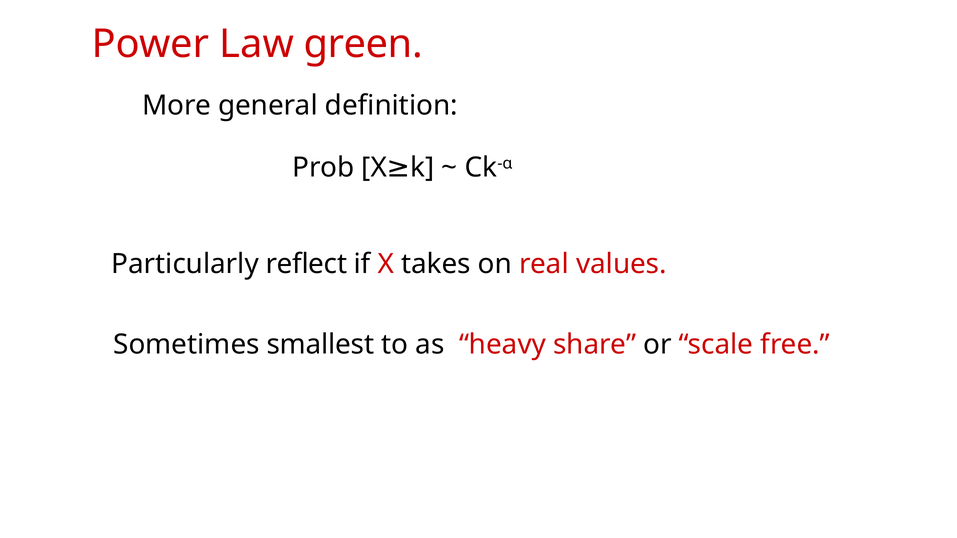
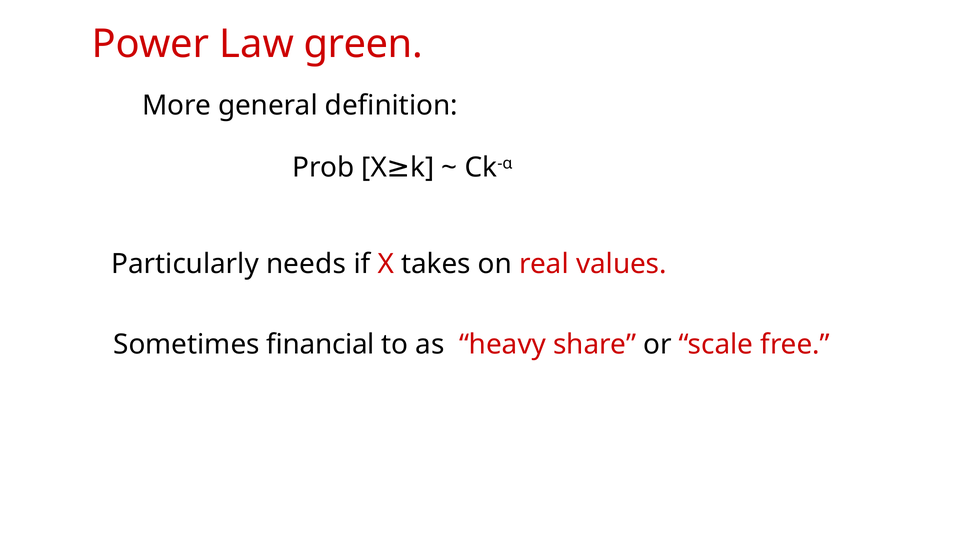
reflect: reflect -> needs
smallest: smallest -> financial
